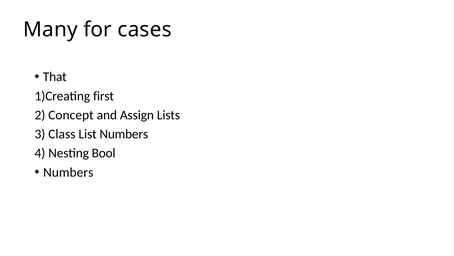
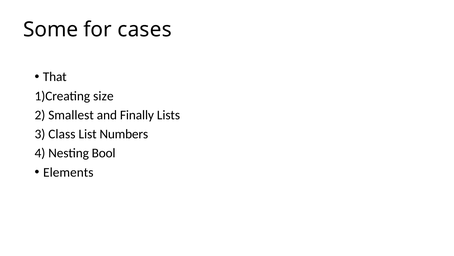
Many: Many -> Some
first: first -> size
Concept: Concept -> Smallest
Assign: Assign -> Finally
Numbers at (68, 172): Numbers -> Elements
